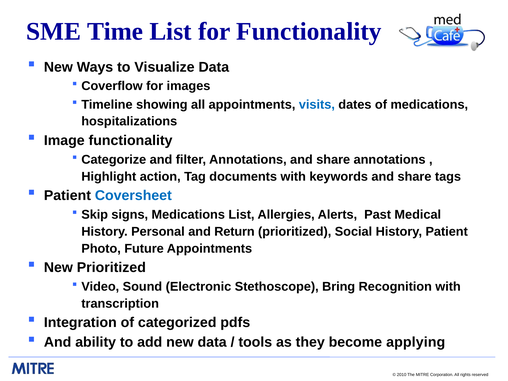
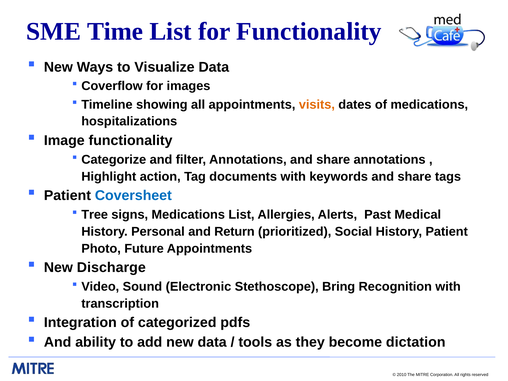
visits colour: blue -> orange
Skip: Skip -> Tree
New Prioritized: Prioritized -> Discharge
applying: applying -> dictation
